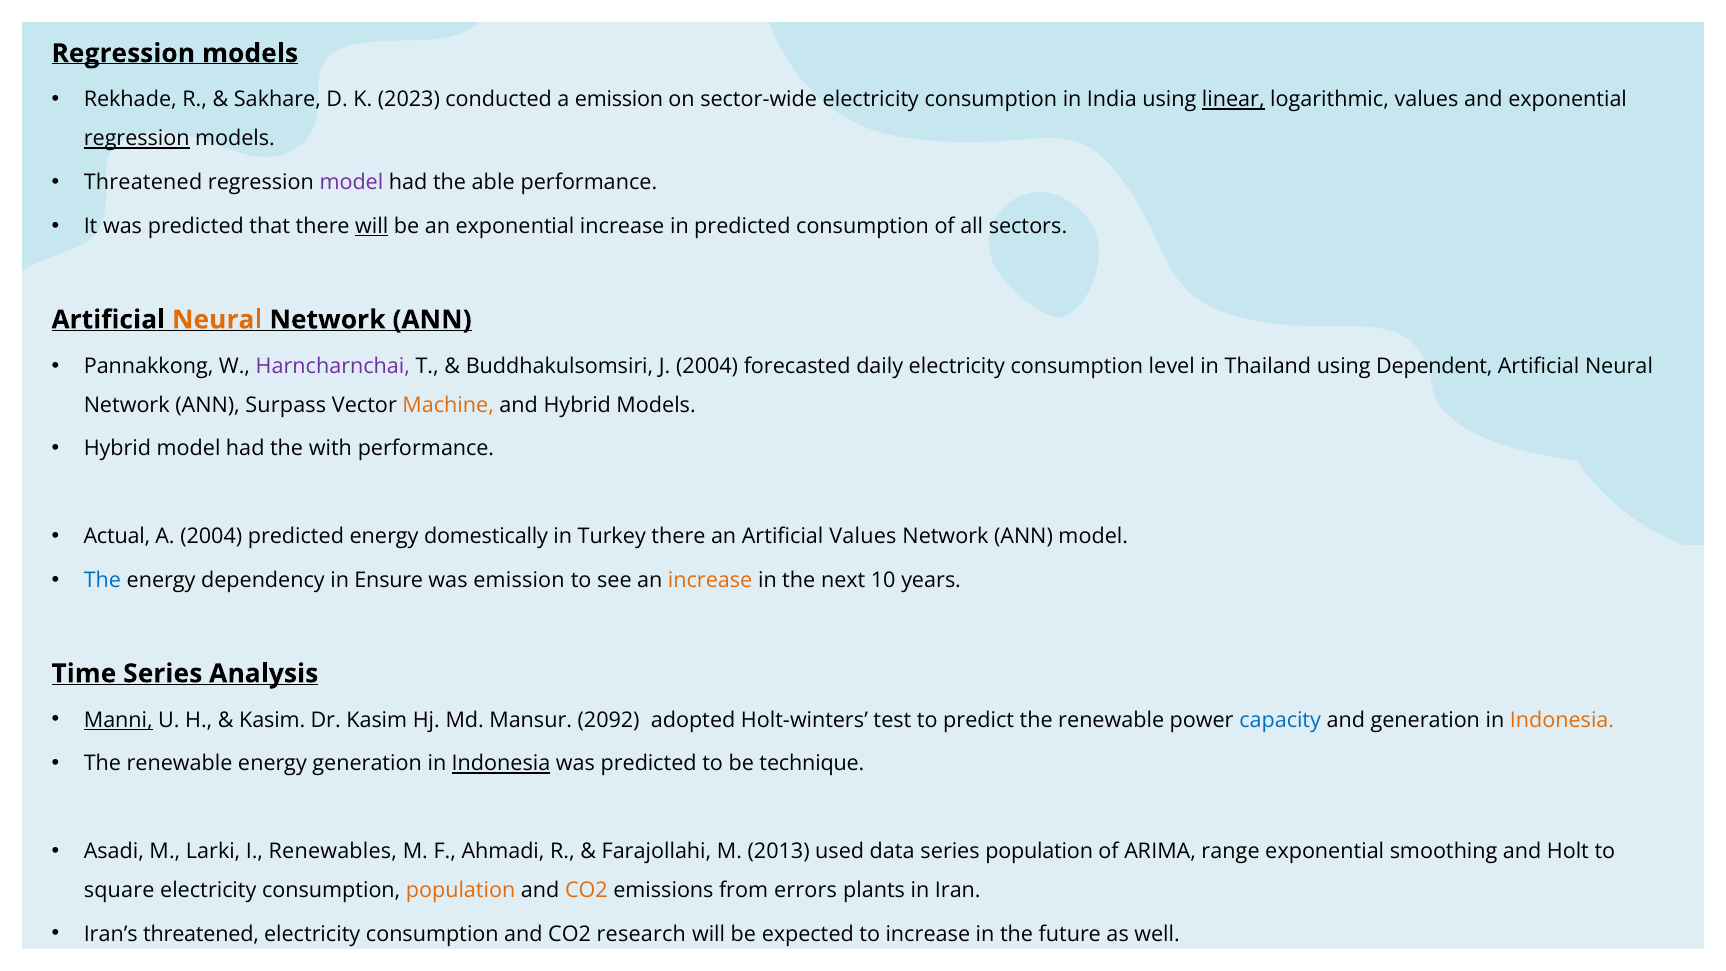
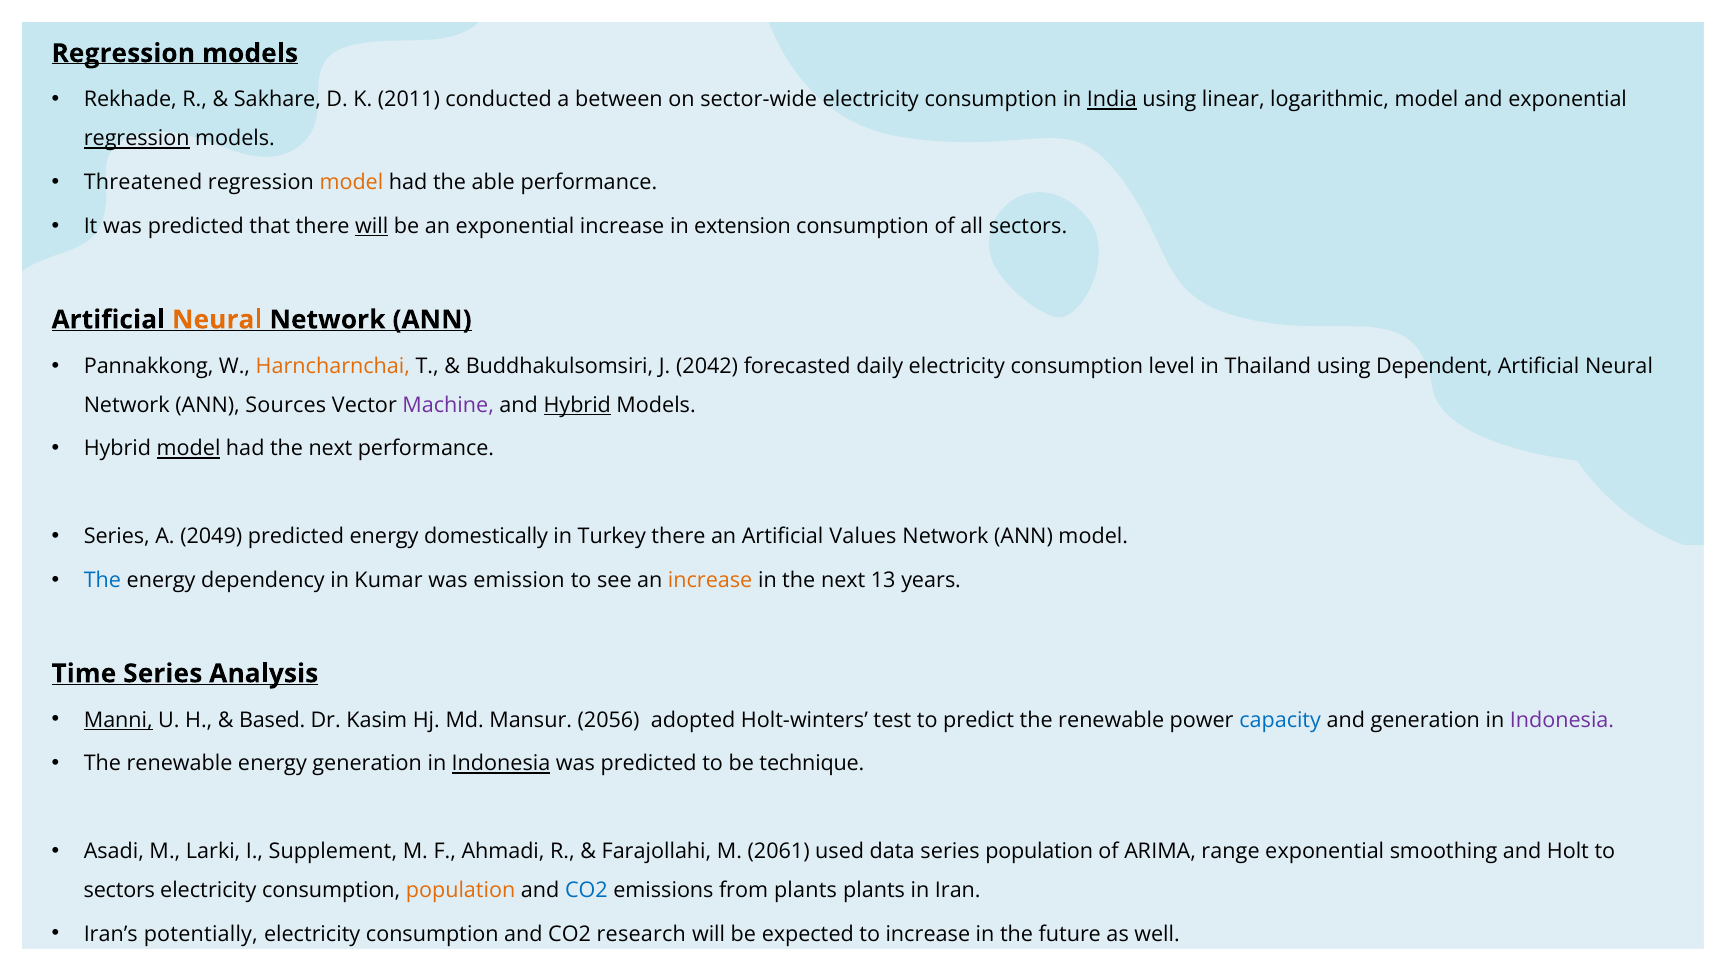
2023: 2023 -> 2011
a emission: emission -> between
India underline: none -> present
linear underline: present -> none
logarithmic values: values -> model
model at (351, 182) colour: purple -> orange
in predicted: predicted -> extension
Harncharnchai colour: purple -> orange
J 2004: 2004 -> 2042
Surpass: Surpass -> Sources
Machine colour: orange -> purple
Hybrid at (577, 405) underline: none -> present
model at (189, 449) underline: none -> present
had the with: with -> next
Actual at (117, 536): Actual -> Series
A 2004: 2004 -> 2049
Ensure: Ensure -> Kumar
10: 10 -> 13
Kasim at (272, 720): Kasim -> Based
2092: 2092 -> 2056
Indonesia at (1562, 720) colour: orange -> purple
Renewables: Renewables -> Supplement
2013: 2013 -> 2061
square at (119, 890): square -> sectors
CO2 at (586, 890) colour: orange -> blue
from errors: errors -> plants
Iran’s threatened: threatened -> potentially
